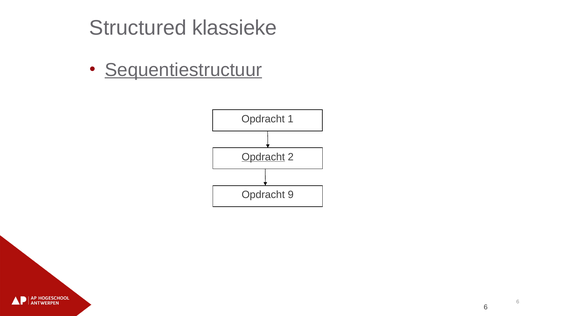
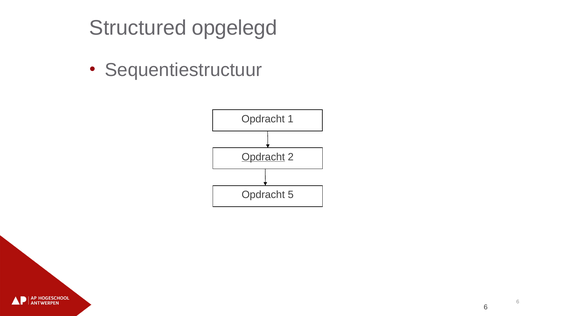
klassieke: klassieke -> opgelegd
Sequentiestructuur underline: present -> none
9: 9 -> 5
